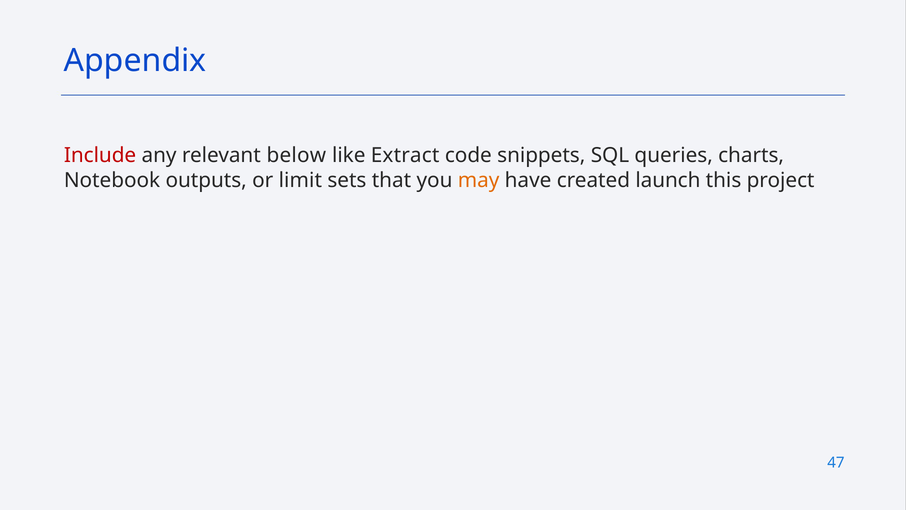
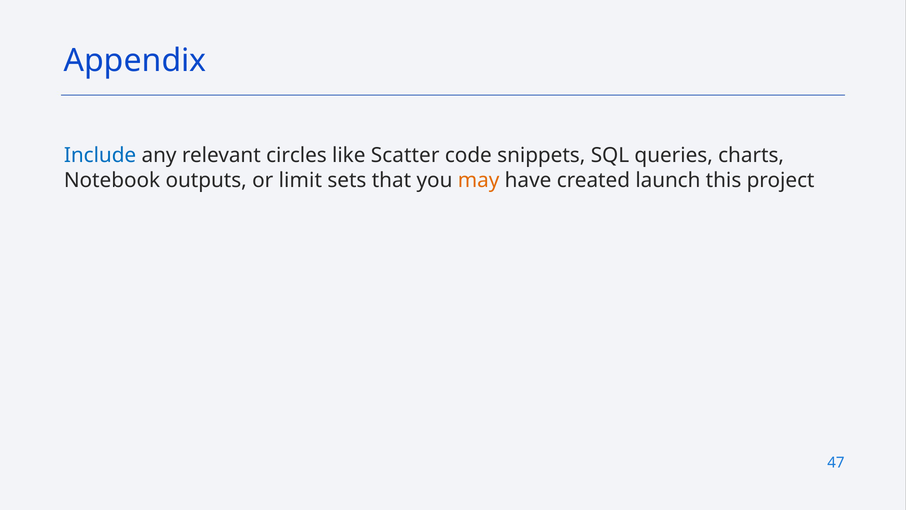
Include colour: red -> blue
below: below -> circles
Extract: Extract -> Scatter
